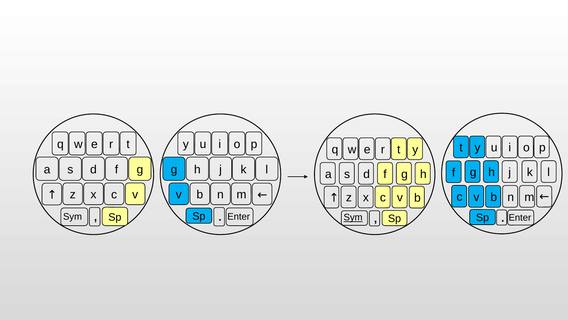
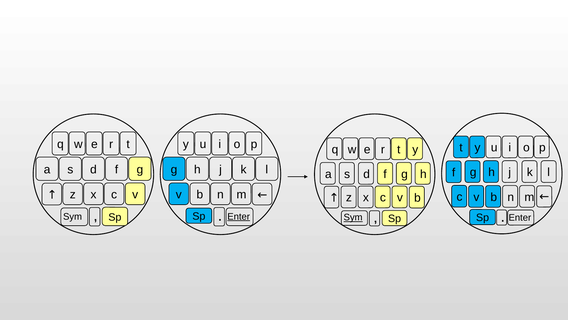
Enter at (239, 216) underline: none -> present
